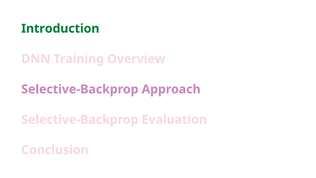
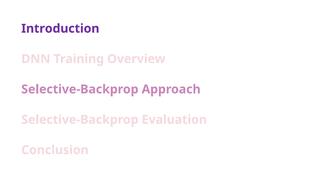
Introduction colour: green -> purple
